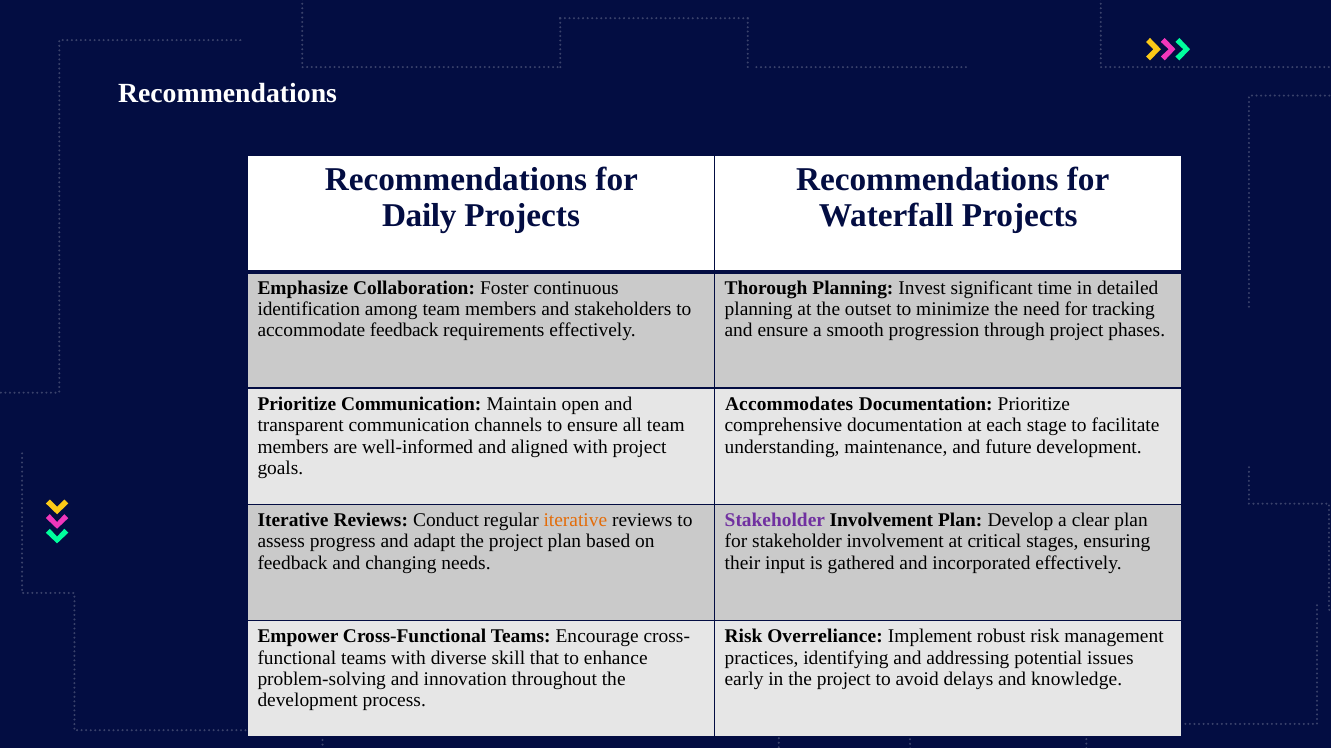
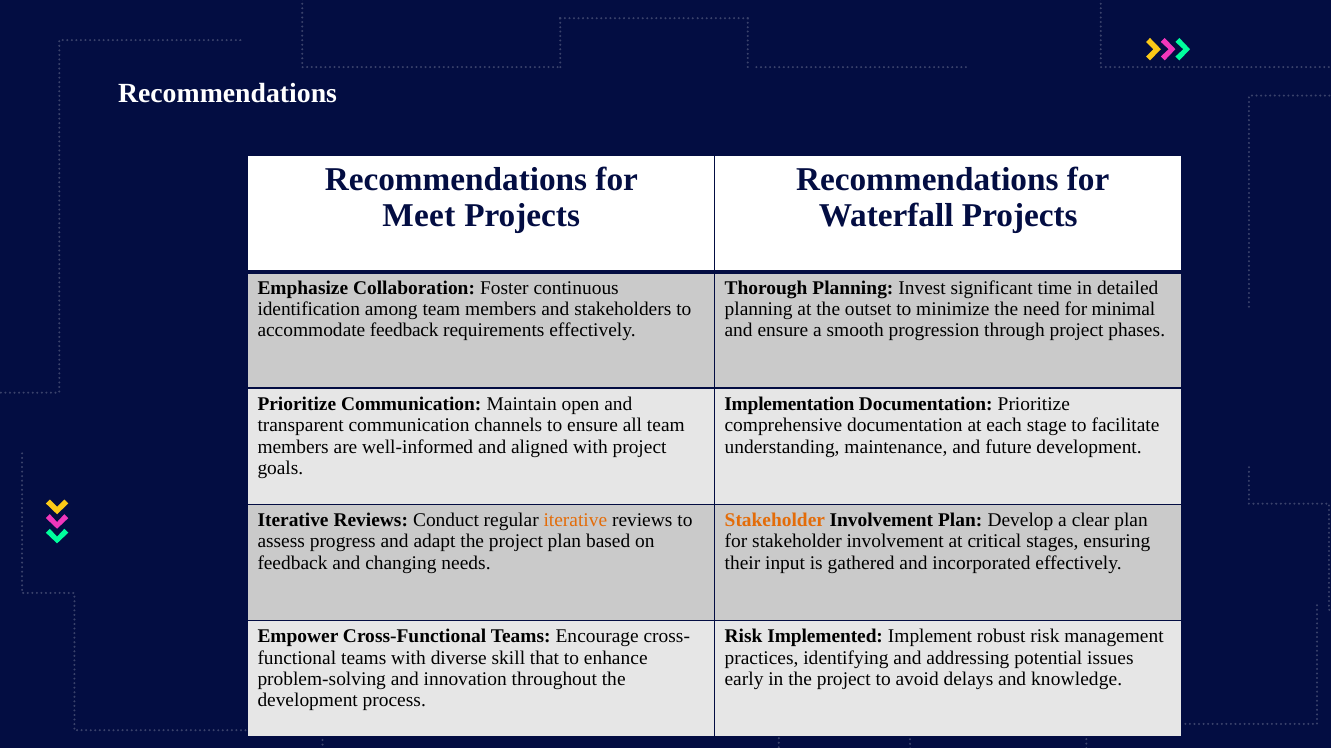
Daily: Daily -> Meet
tracking: tracking -> minimal
Accommodates: Accommodates -> Implementation
Stakeholder at (775, 520) colour: purple -> orange
Overreliance: Overreliance -> Implemented
